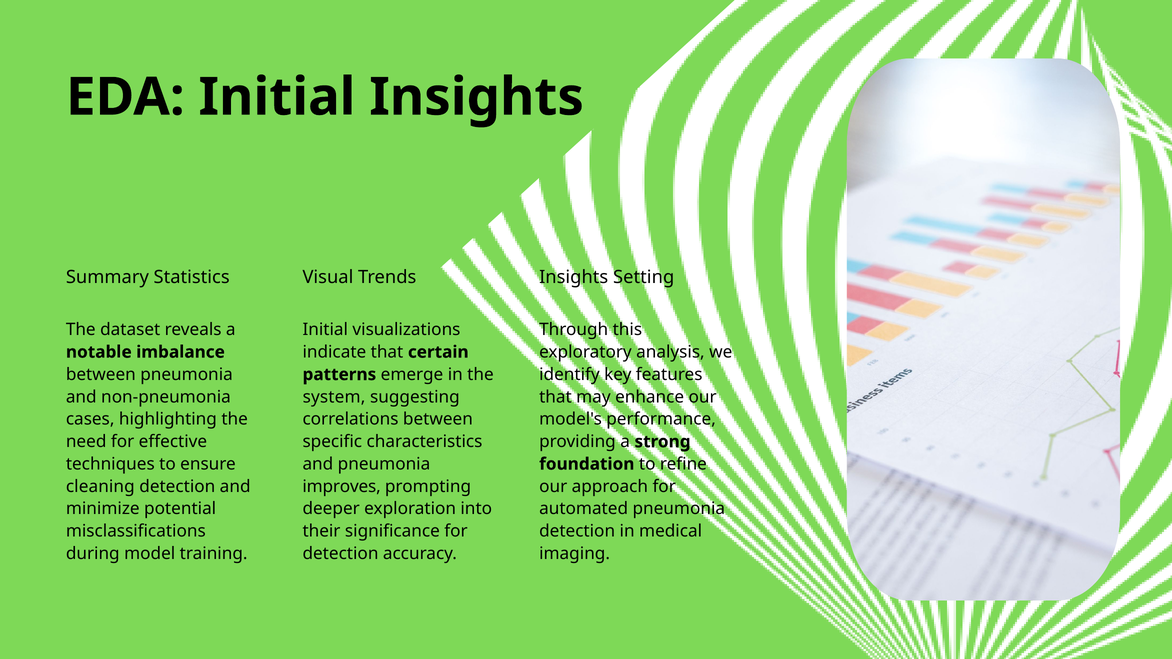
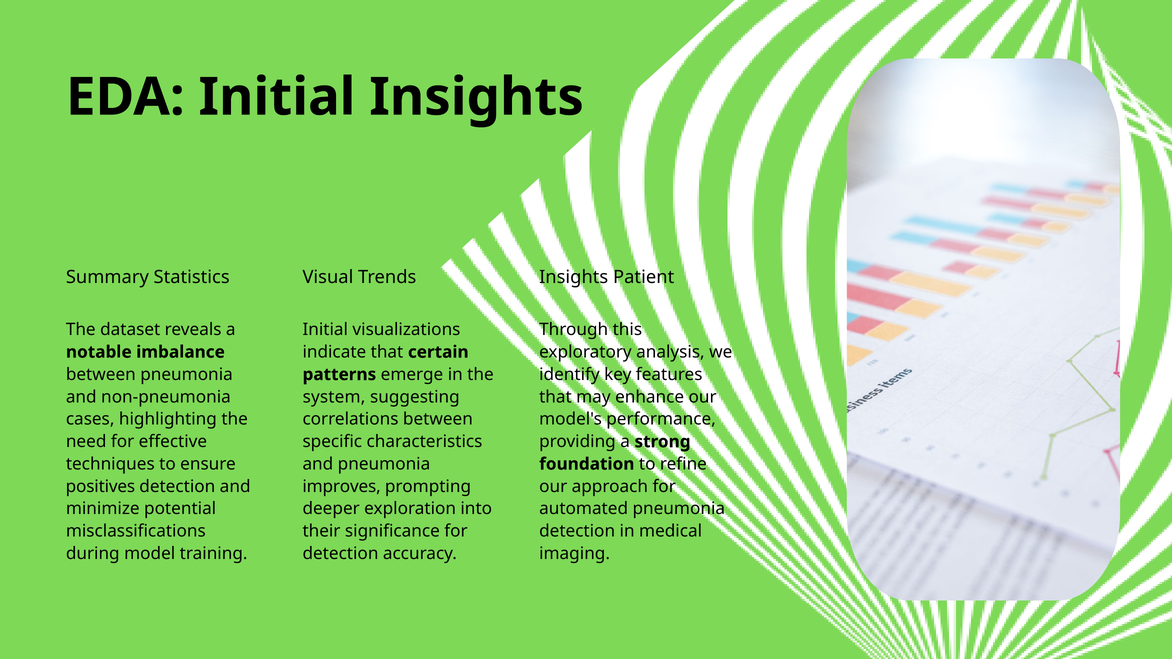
Setting: Setting -> Patient
cleaning: cleaning -> positives
